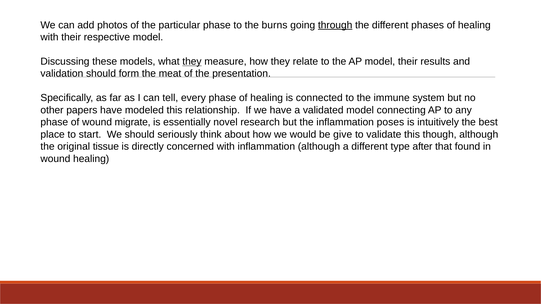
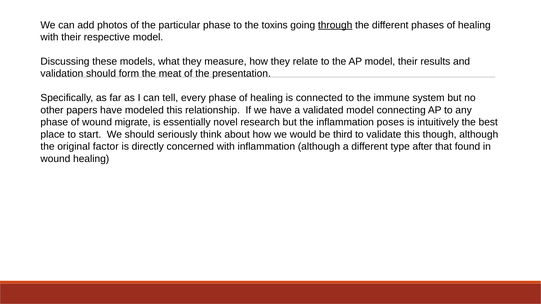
burns: burns -> toxins
they at (192, 62) underline: present -> none
give: give -> third
tissue: tissue -> factor
